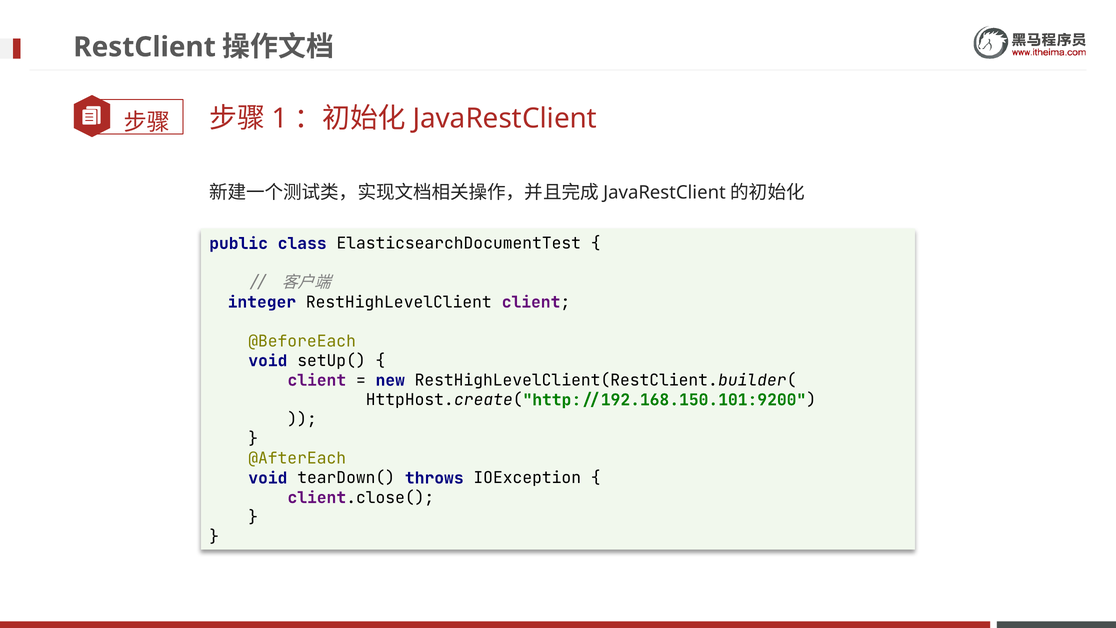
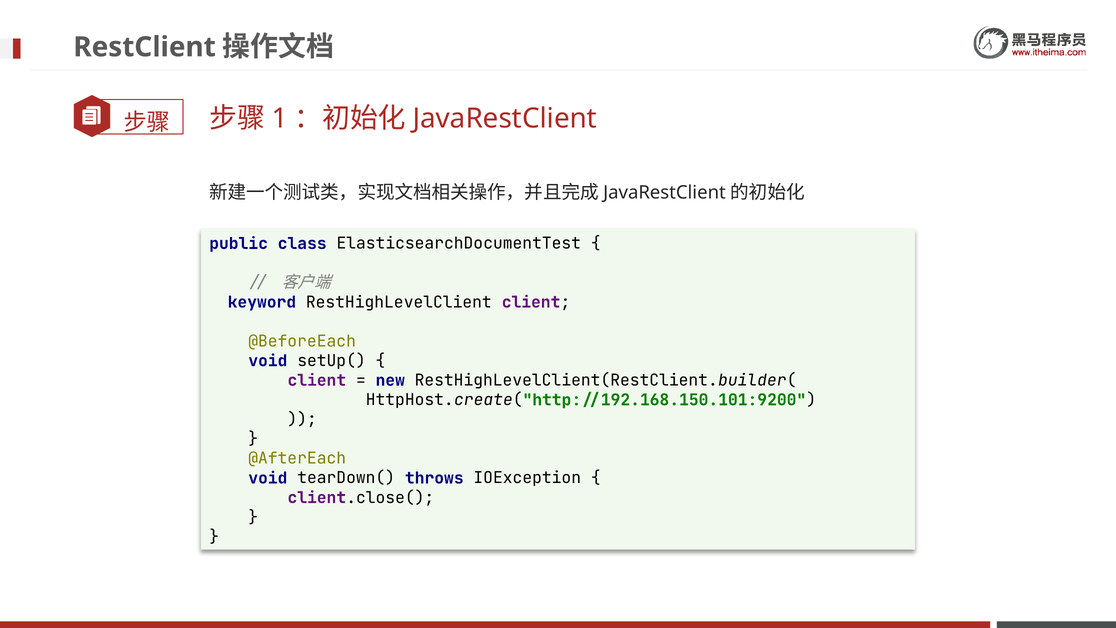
integer: integer -> keyword
